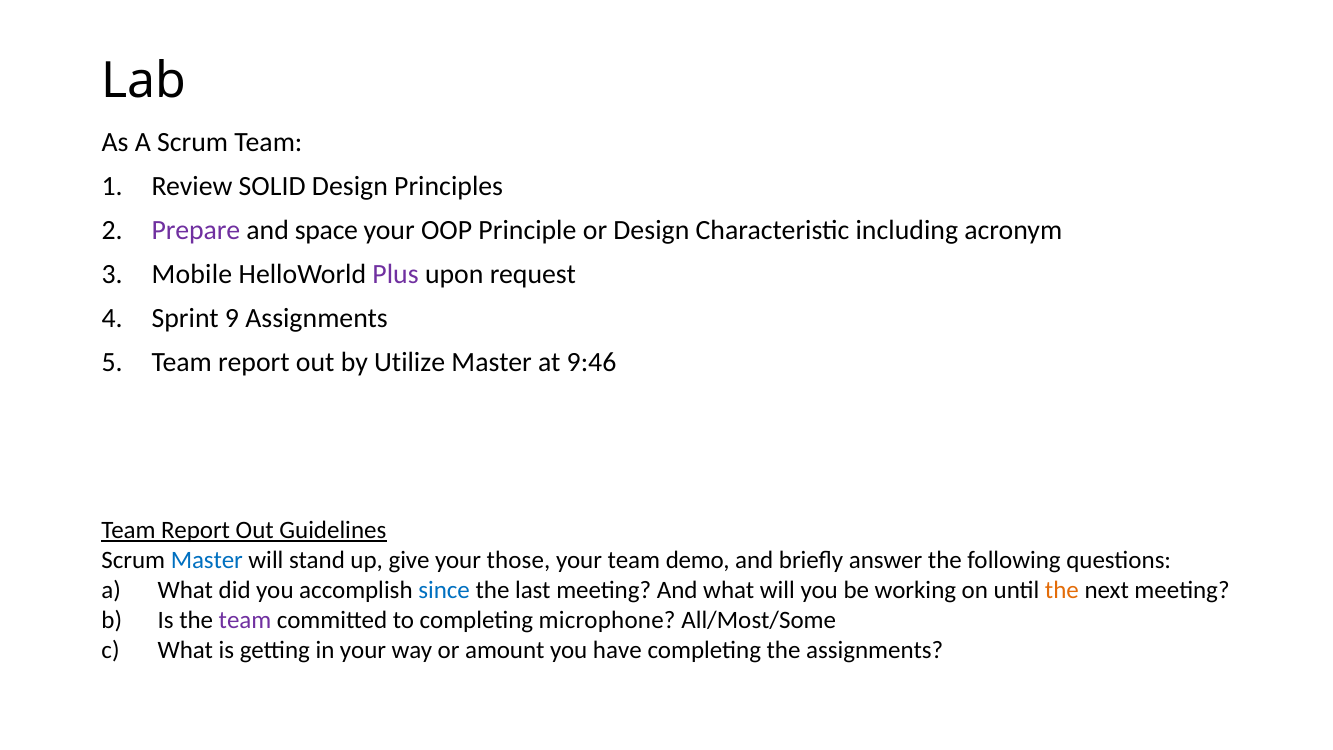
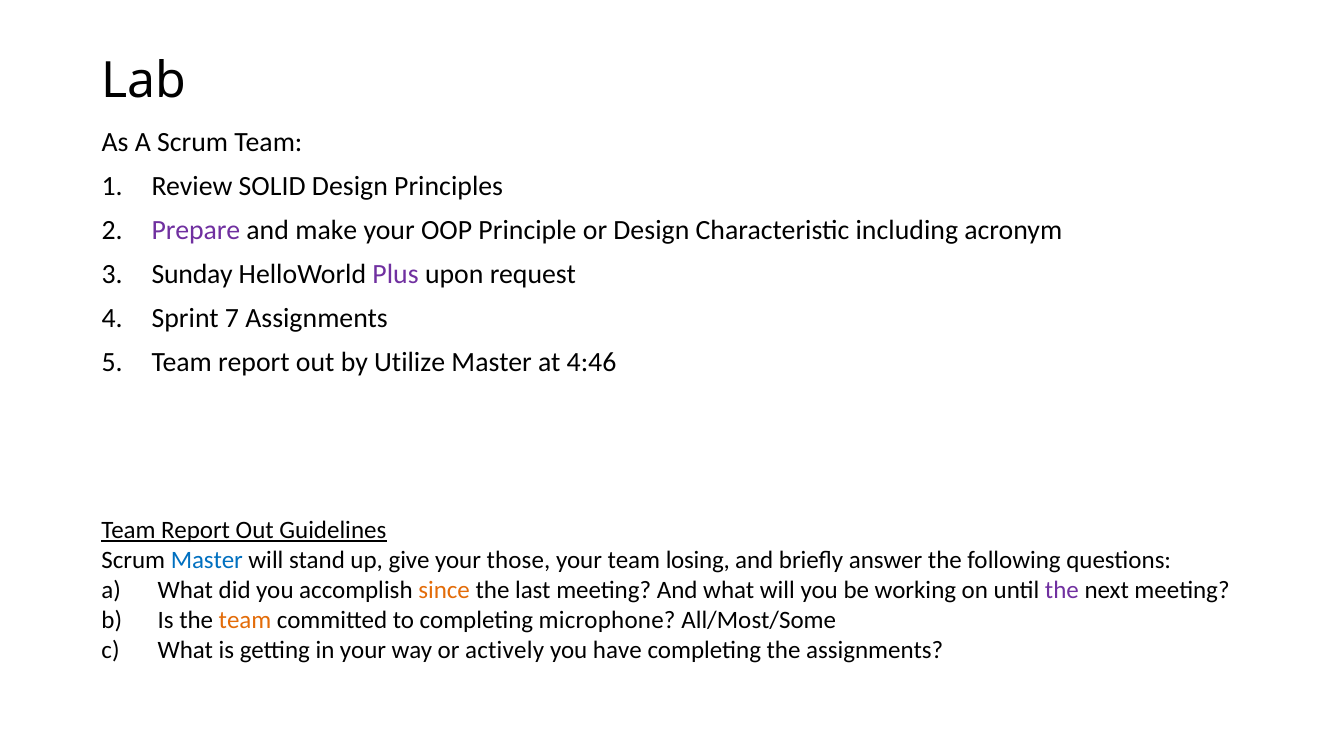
space: space -> make
Mobile: Mobile -> Sunday
9: 9 -> 7
9:46: 9:46 -> 4:46
demo: demo -> losing
since colour: blue -> orange
the at (1062, 590) colour: orange -> purple
team at (245, 620) colour: purple -> orange
amount: amount -> actively
